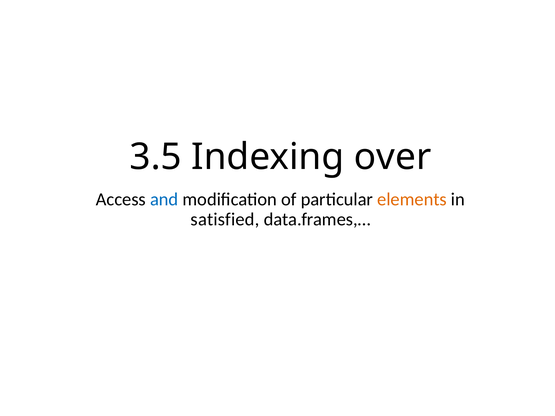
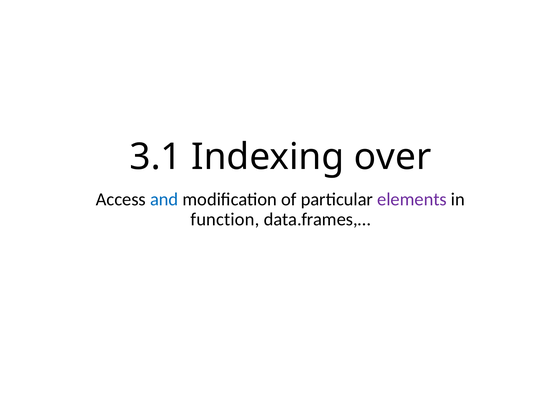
3.5: 3.5 -> 3.1
elements colour: orange -> purple
satisfied: satisfied -> function
